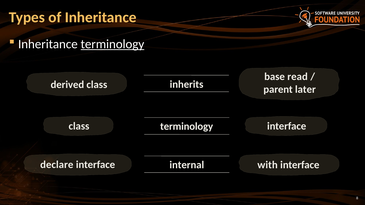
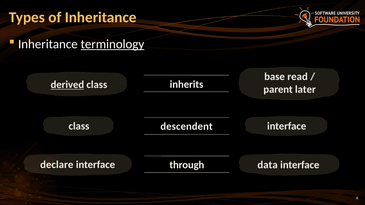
derived underline: none -> present
terminology at (187, 127): terminology -> descendent
with: with -> data
internal: internal -> through
